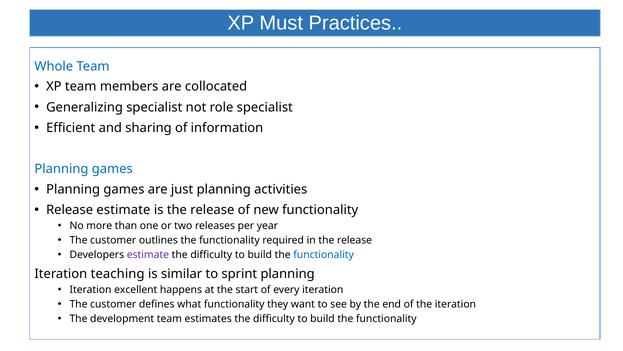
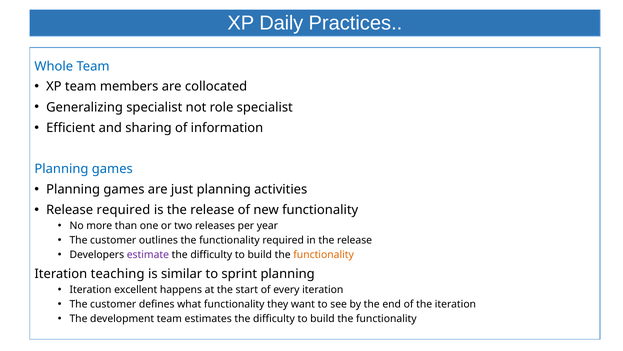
Must: Must -> Daily
Release estimate: estimate -> required
functionality at (324, 254) colour: blue -> orange
